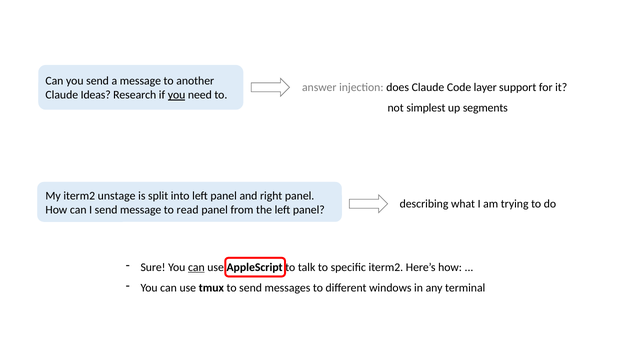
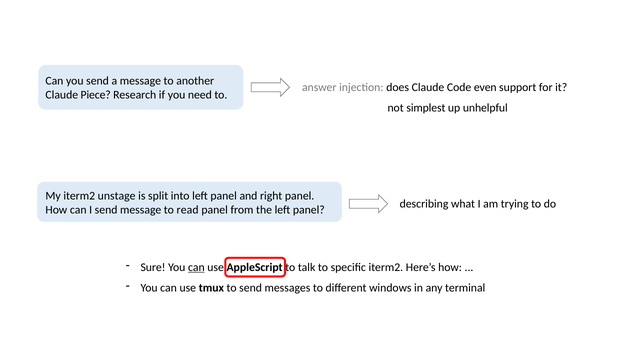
layer: layer -> even
Ideas: Ideas -> Piece
you at (177, 95) underline: present -> none
segments: segments -> unhelpful
